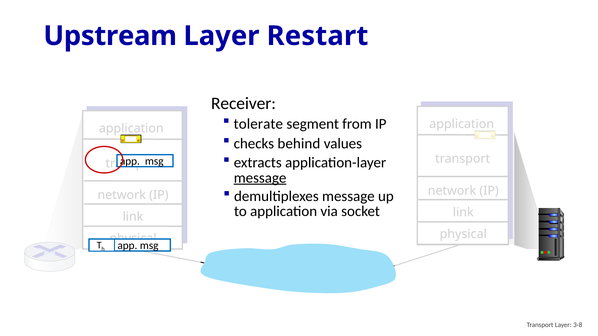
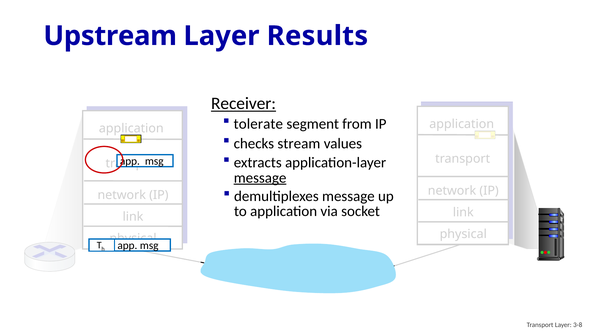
Restart: Restart -> Results
Receiver underline: none -> present
behind: behind -> stream
